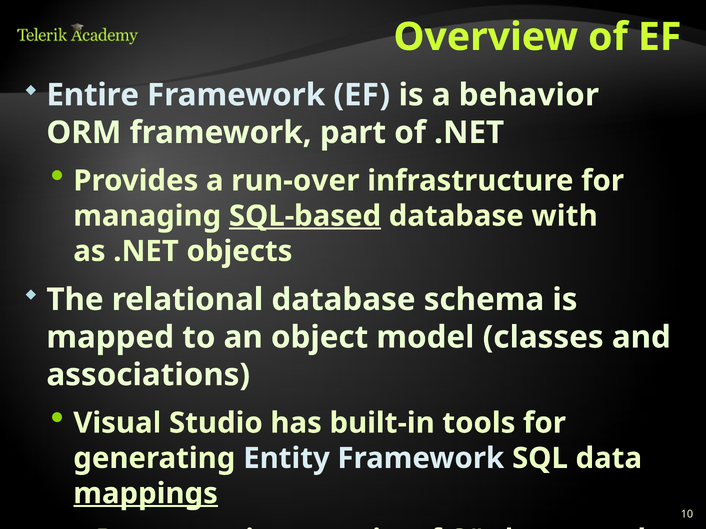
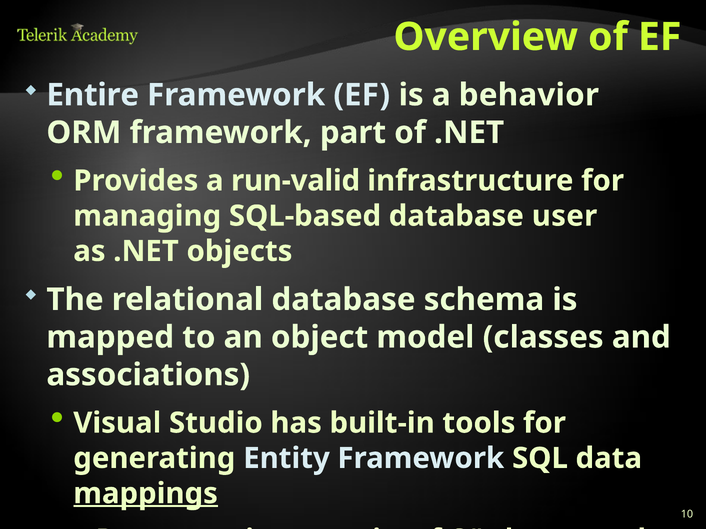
run-over: run-over -> run-valid
SQL-based underline: present -> none
with: with -> user
